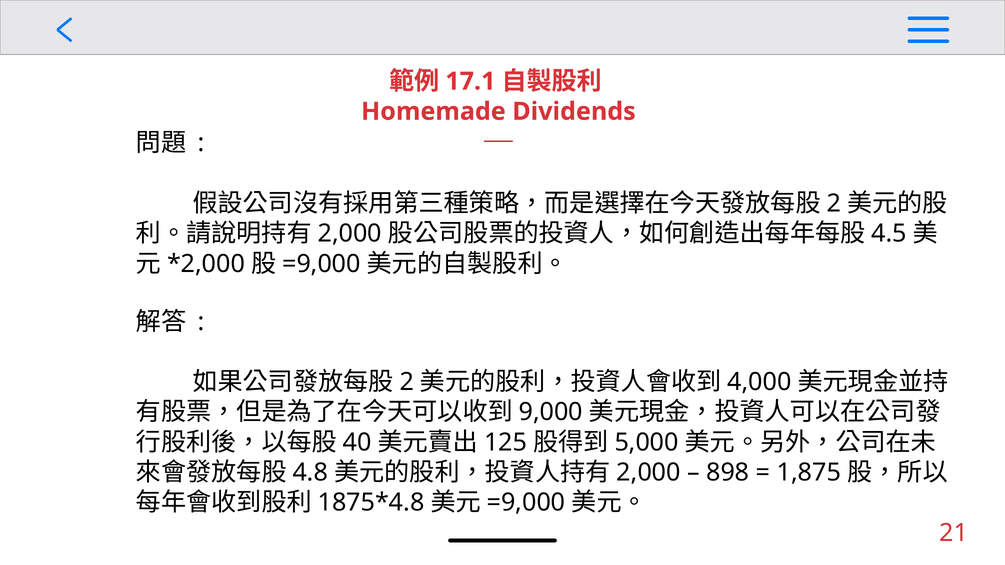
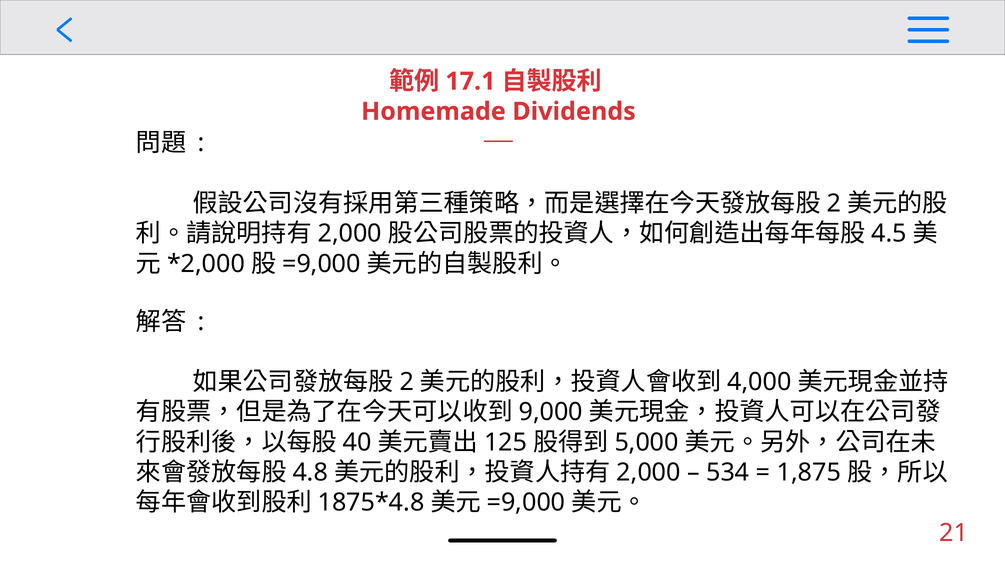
898: 898 -> 534
